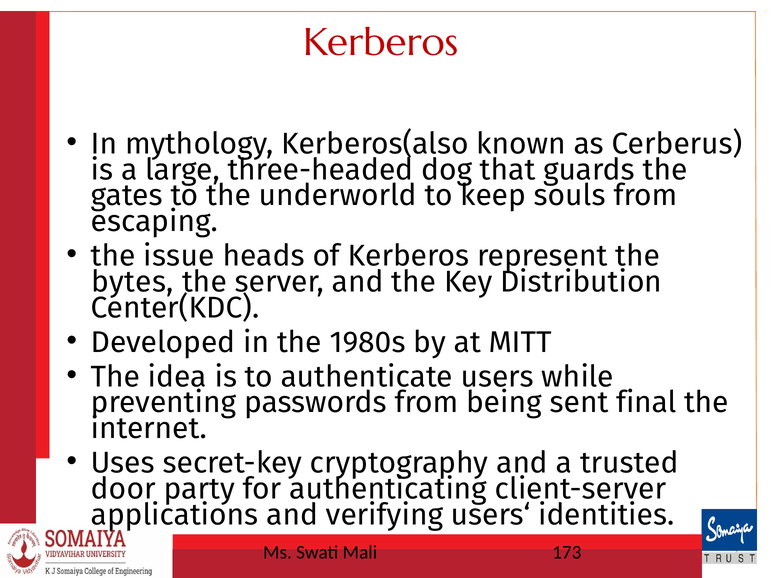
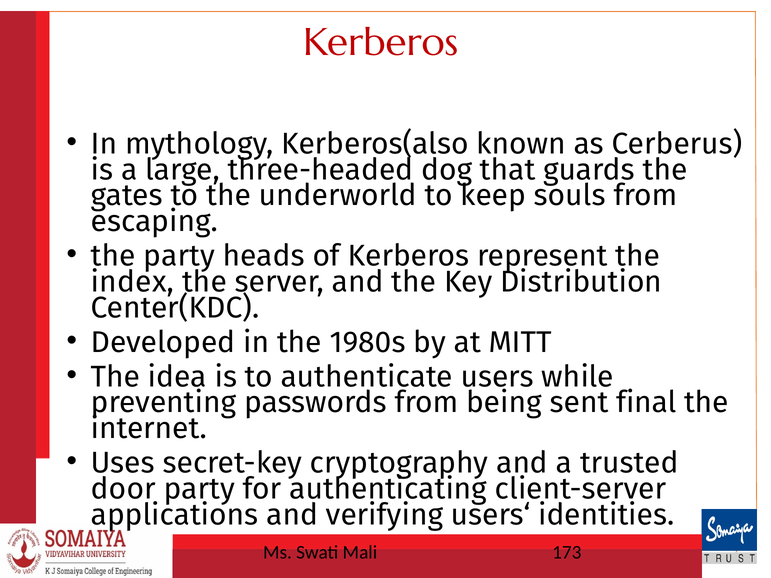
the issue: issue -> party
bytes: bytes -> index
